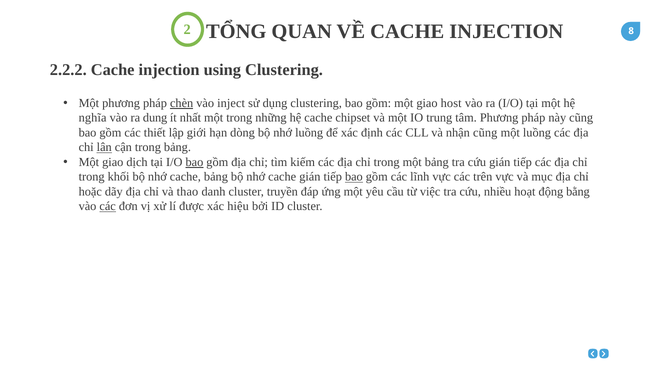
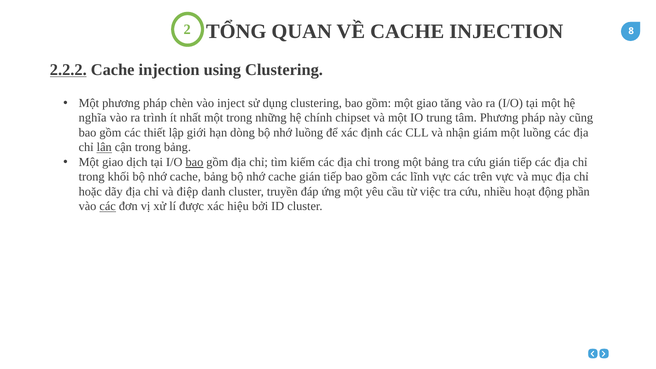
2.2.2 underline: none -> present
chèn underline: present -> none
host: host -> tăng
dung: dung -> trình
hệ cache: cache -> chính
nhận cũng: cũng -> giám
bao at (354, 177) underline: present -> none
thao: thao -> điệp
bằng: bằng -> phần
